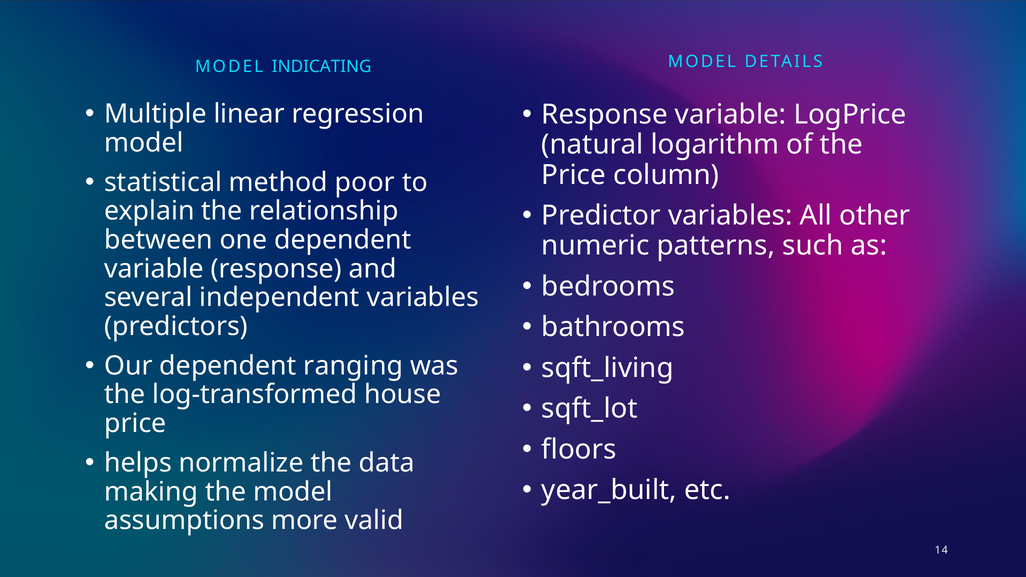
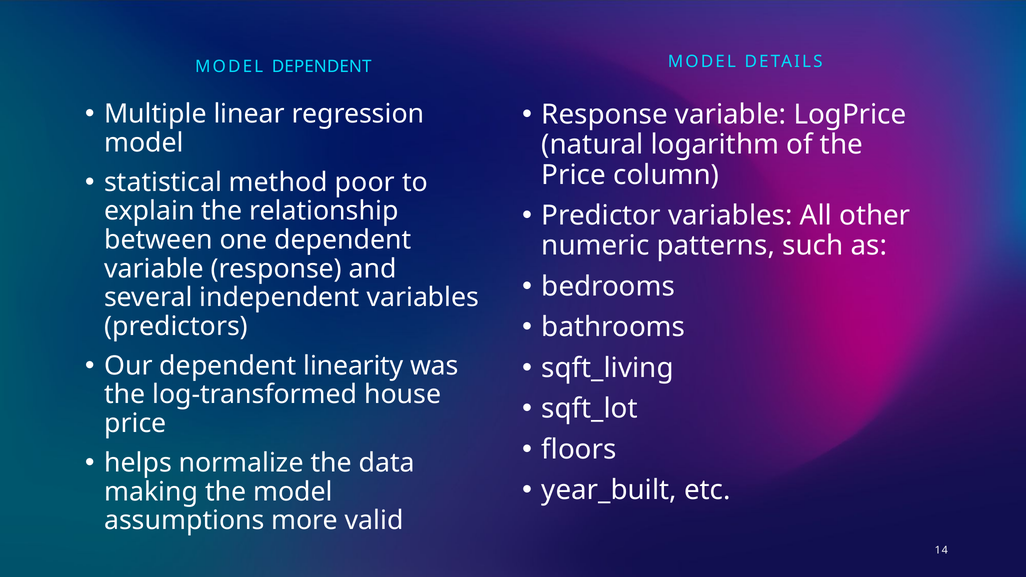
MODEL INDICATING: INDICATING -> DEPENDENT
ranging: ranging -> linearity
